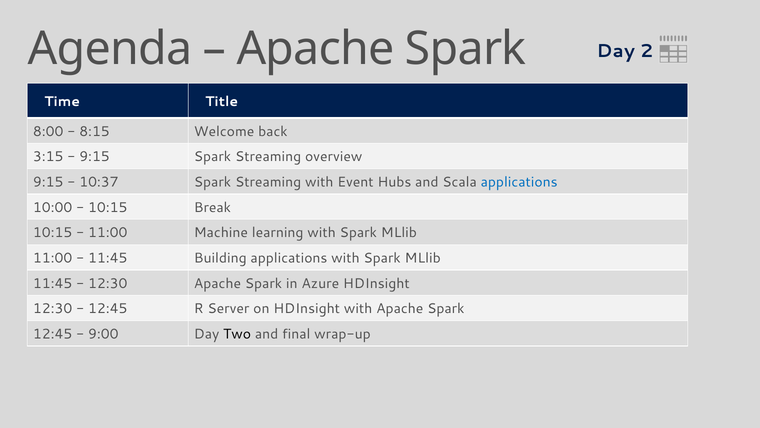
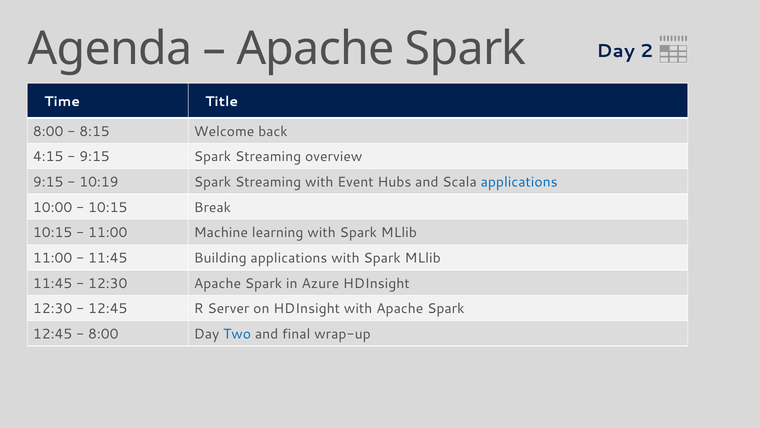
3:15: 3:15 -> 4:15
10:37: 10:37 -> 10:19
9:00 at (103, 334): 9:00 -> 8:00
Two colour: black -> blue
